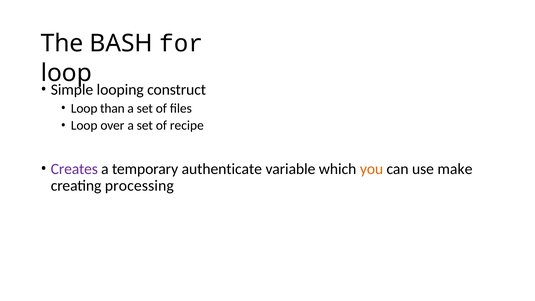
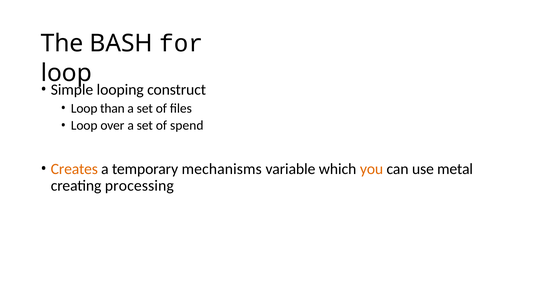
recipe: recipe -> spend
Creates colour: purple -> orange
authenticate: authenticate -> mechanisms
make: make -> metal
